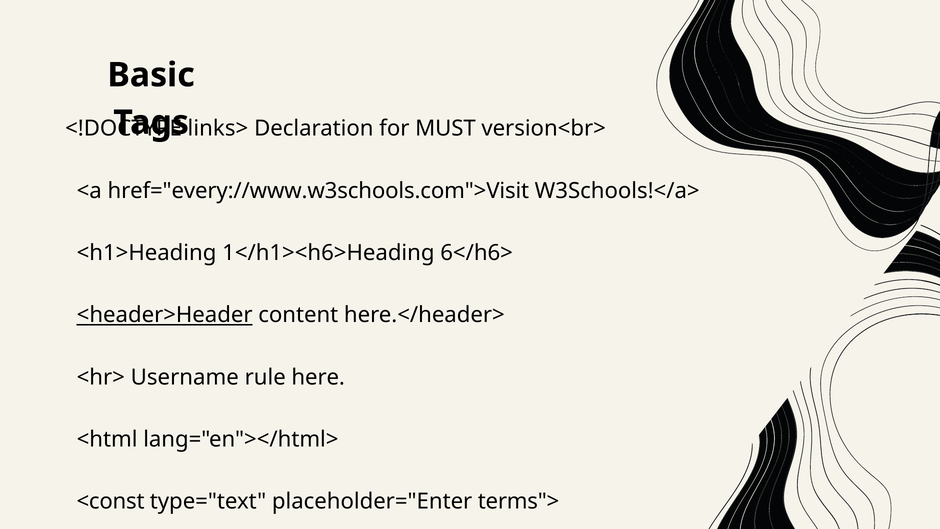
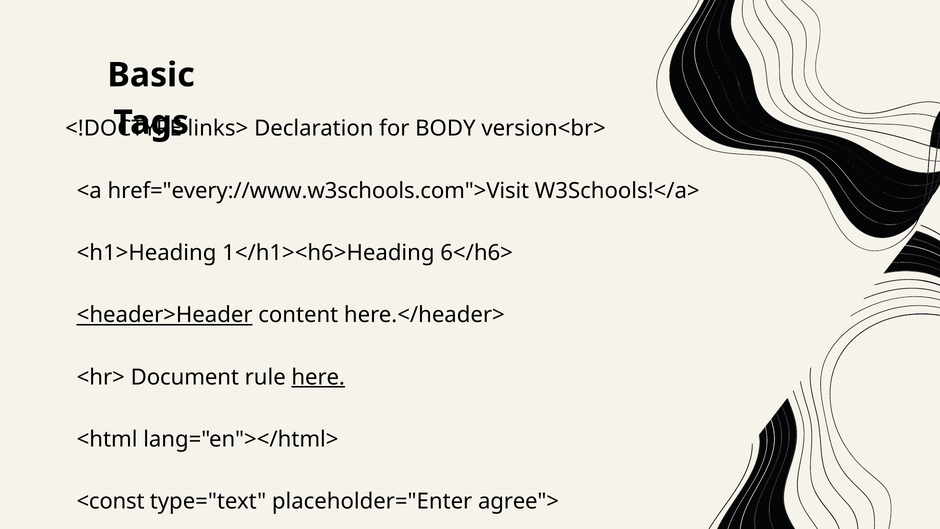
MUST: MUST -> BODY
Username: Username -> Document
here underline: none -> present
terms">: terms"> -> agree">
